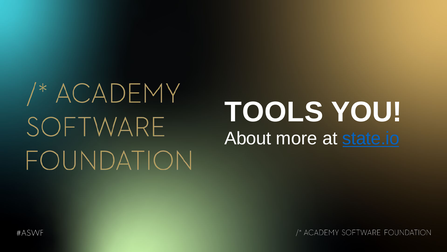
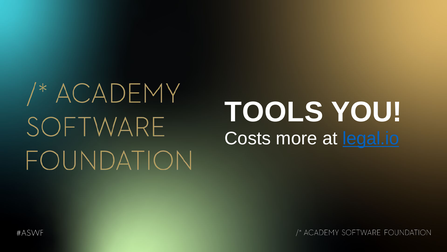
About: About -> Costs
state.io: state.io -> legal.io
